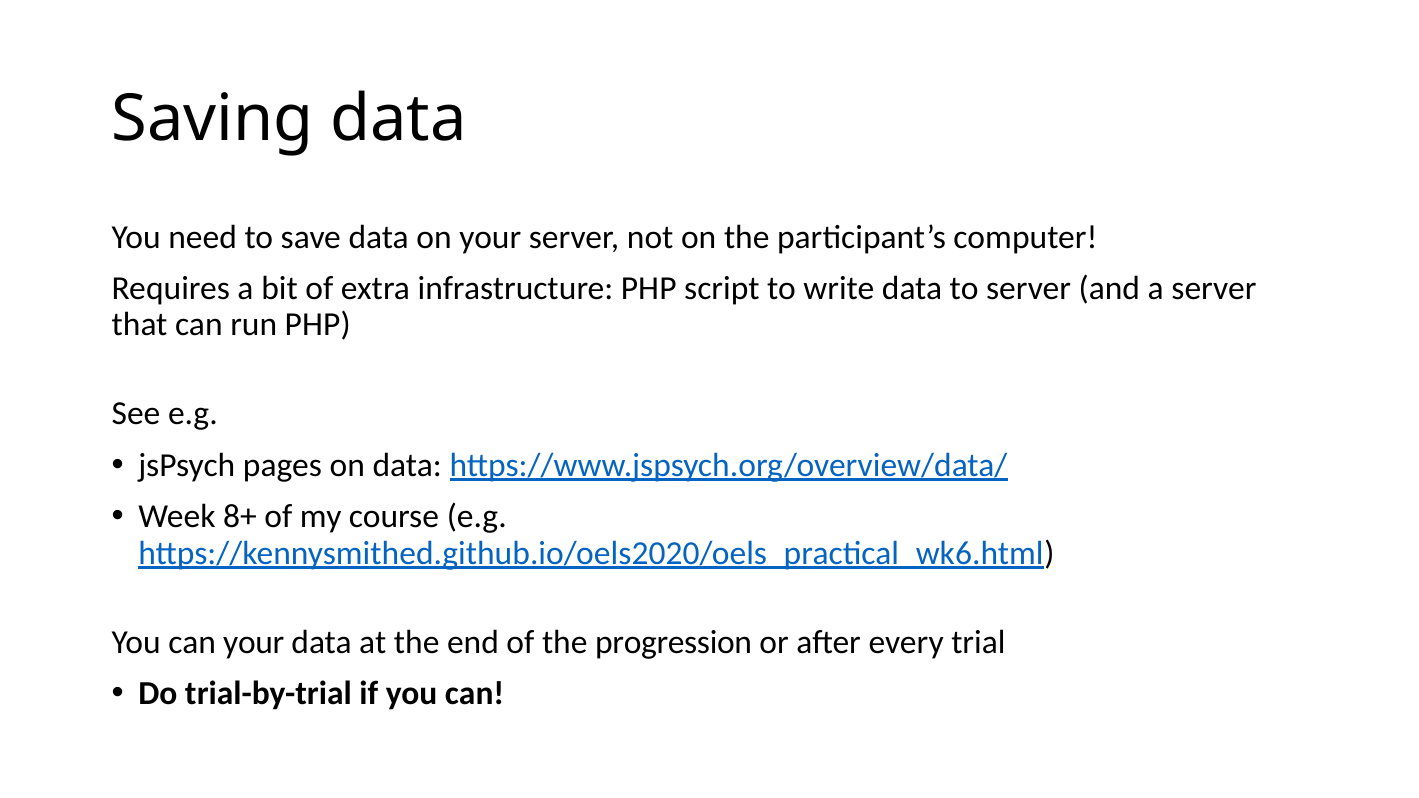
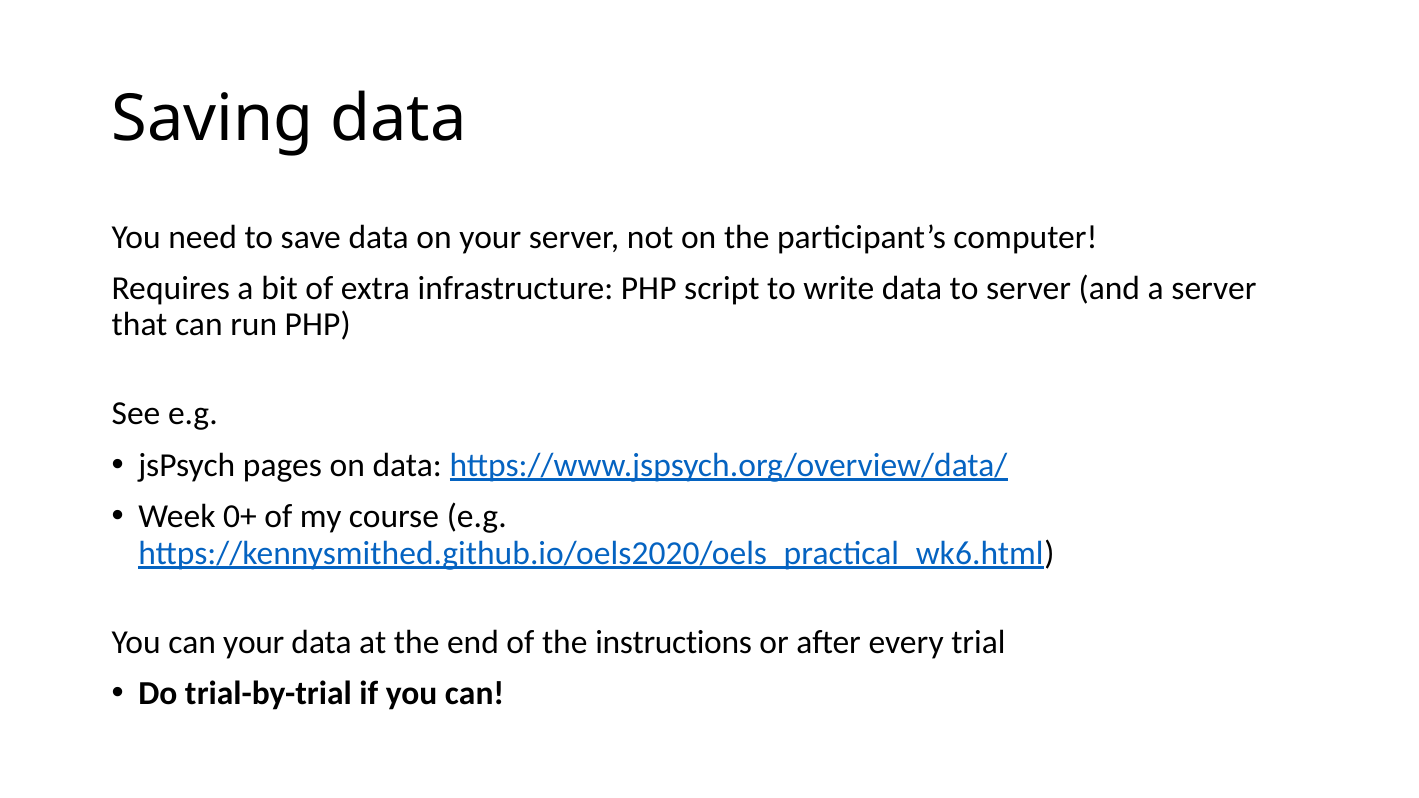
8+: 8+ -> 0+
progression: progression -> instructions
